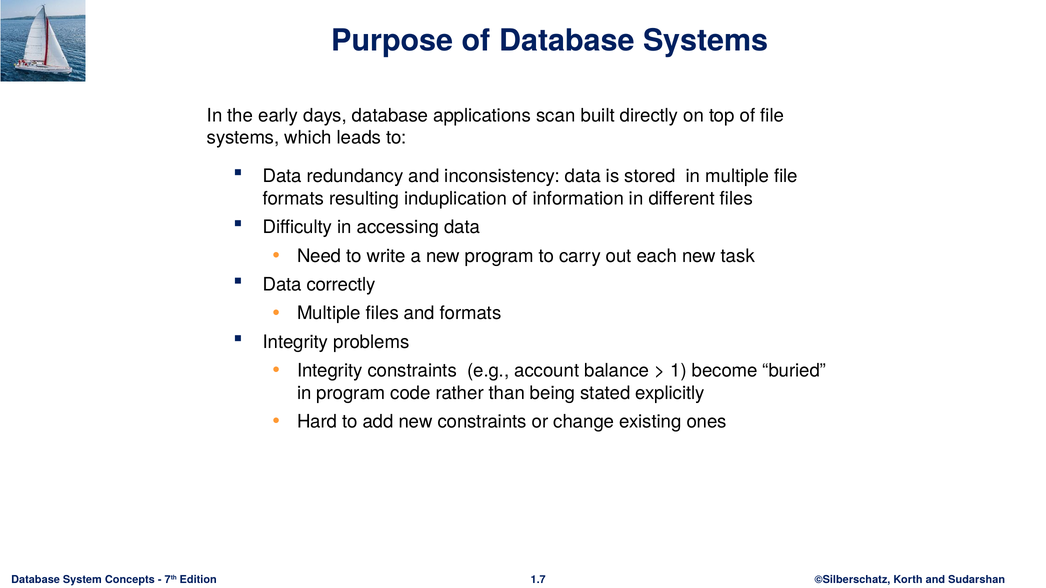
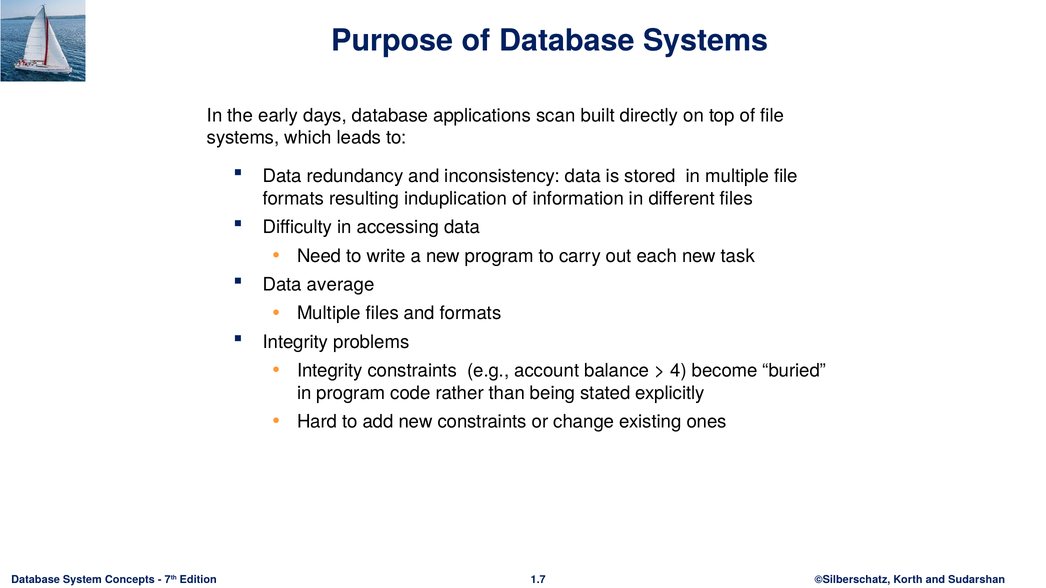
correctly: correctly -> average
1: 1 -> 4
